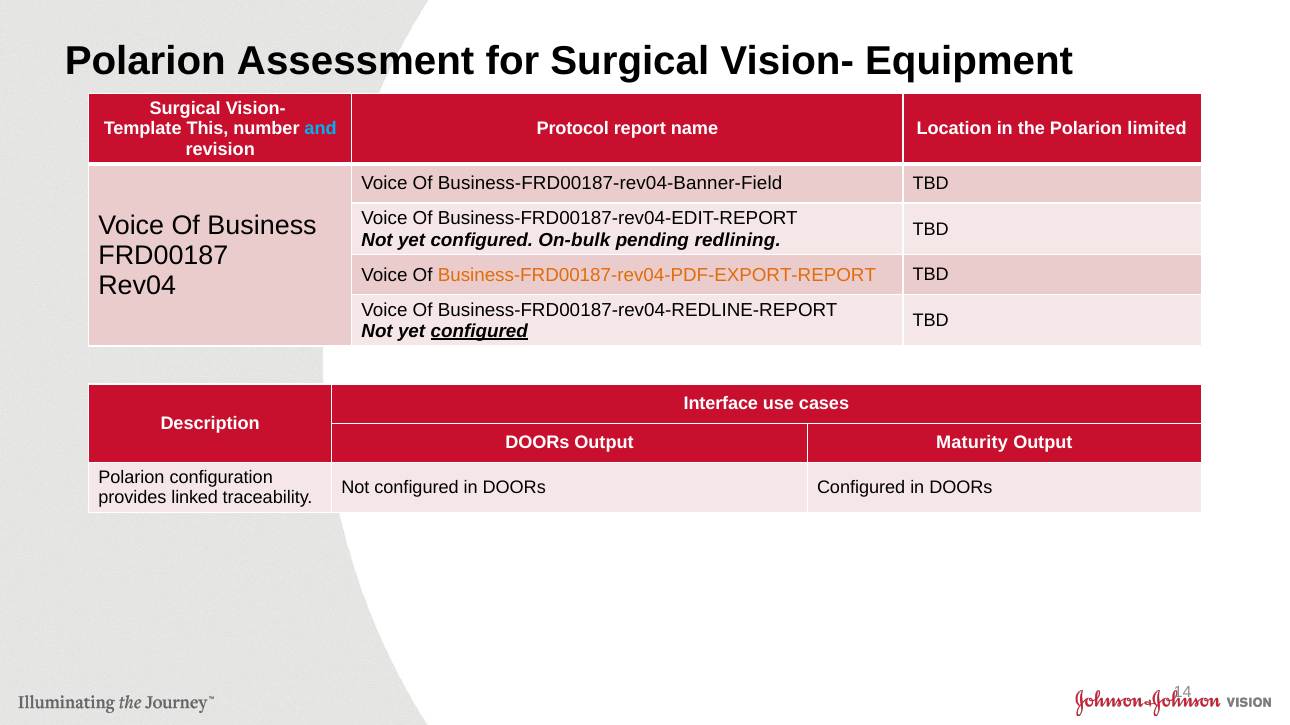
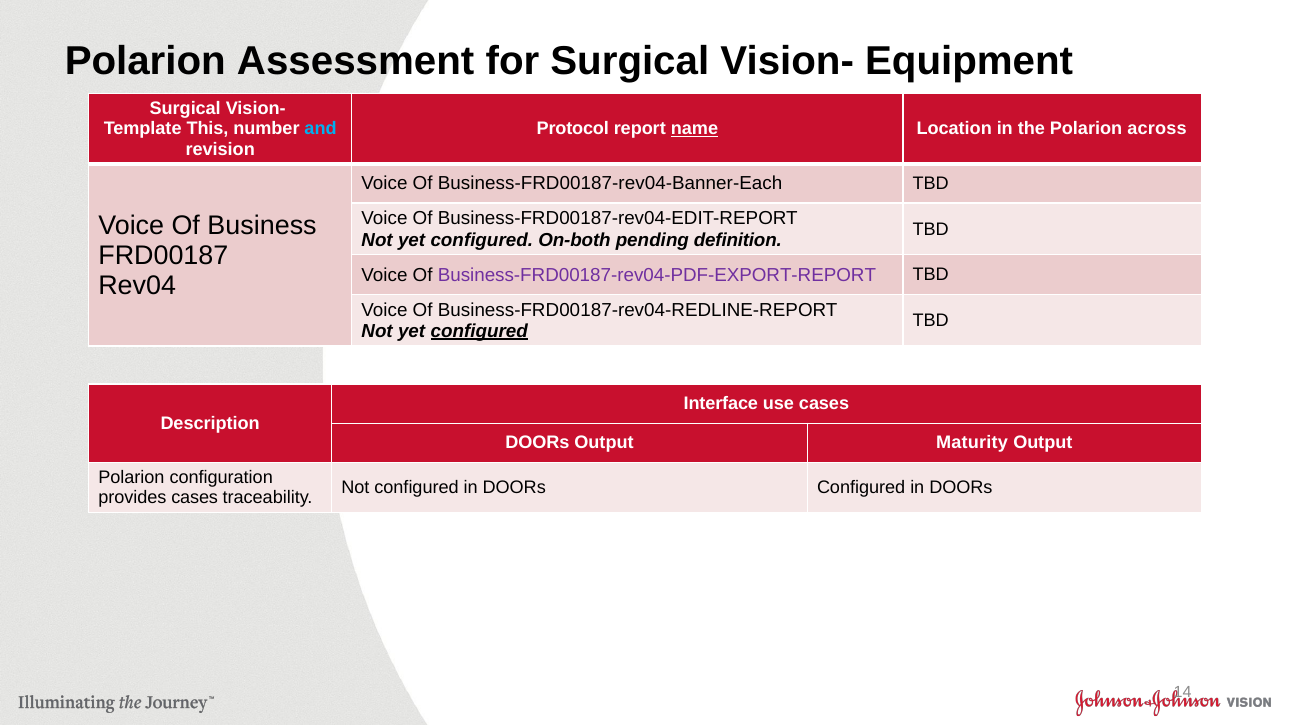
name underline: none -> present
limited: limited -> across
Business-FRD00187-rev04-Banner-Field: Business-FRD00187-rev04-Banner-Field -> Business-FRD00187-rev04-Banner-Each
On-bulk: On-bulk -> On-both
redlining: redlining -> definition
Business-FRD00187-rev04-PDF-EXPORT-REPORT colour: orange -> purple
provides linked: linked -> cases
